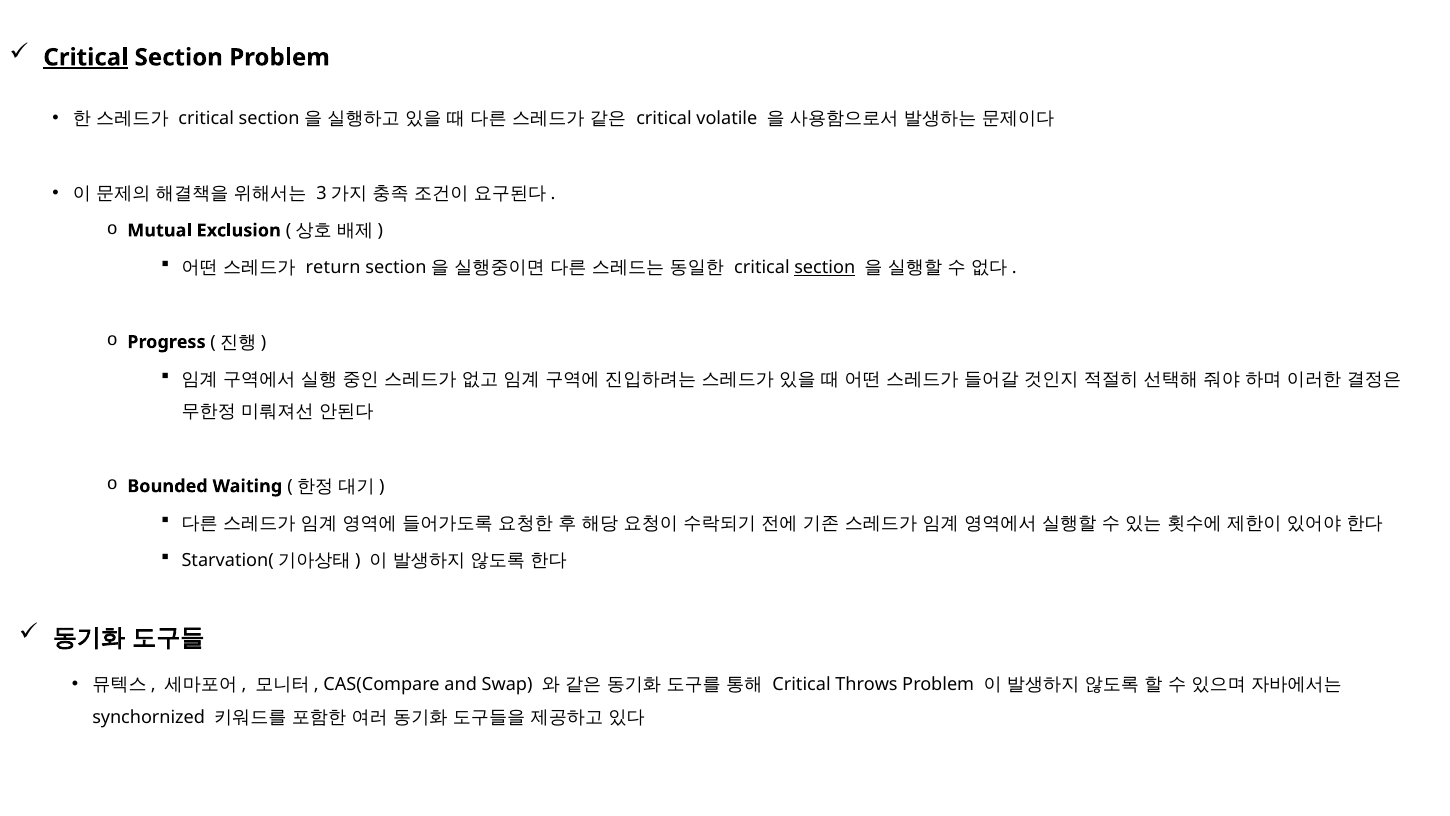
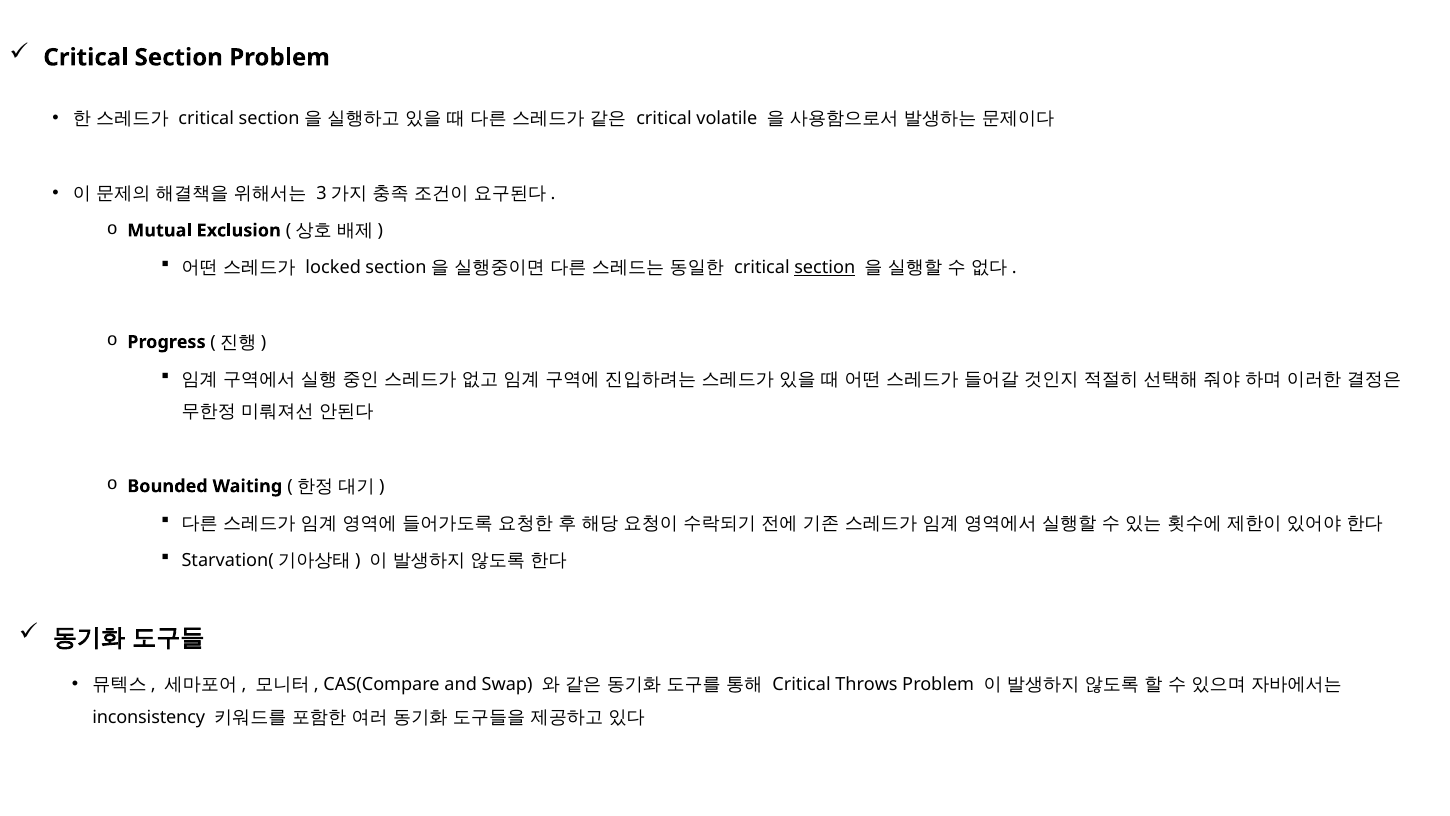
Critical at (86, 57) underline: present -> none
return: return -> locked
synchornized: synchornized -> inconsistency
